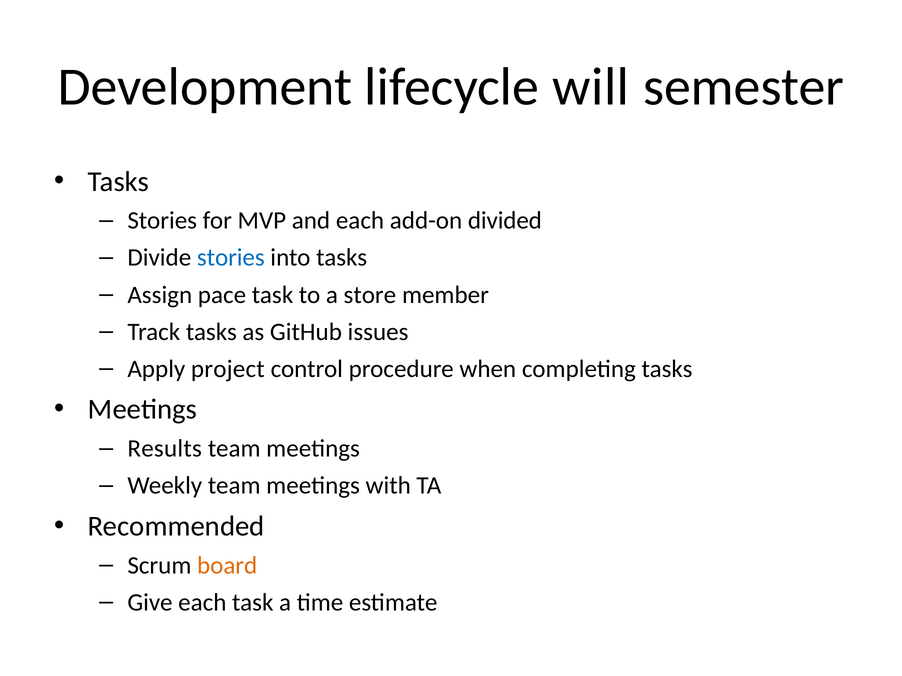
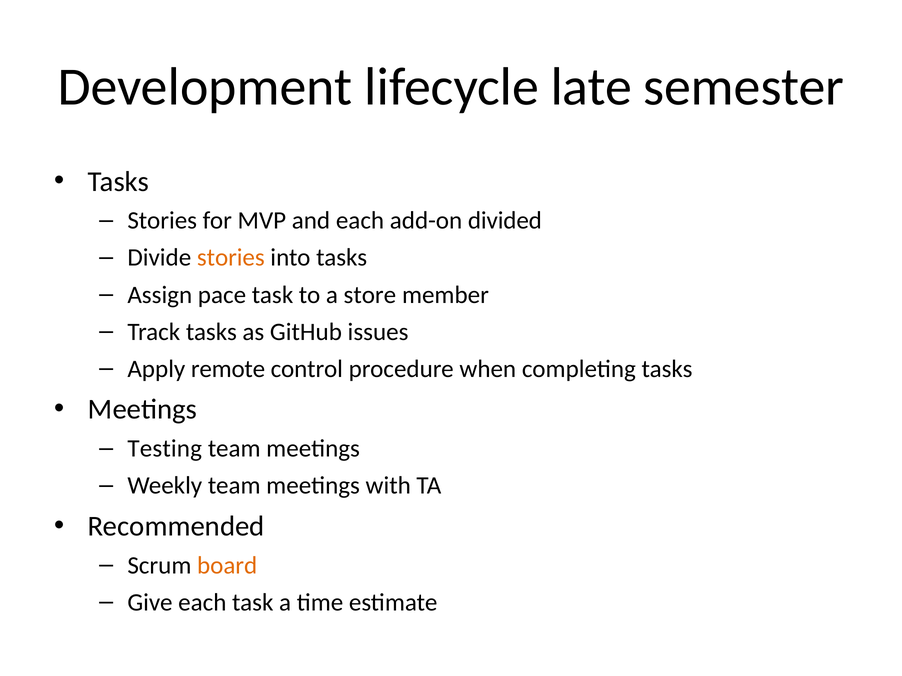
will: will -> late
stories at (231, 258) colour: blue -> orange
project: project -> remote
Results: Results -> Testing
